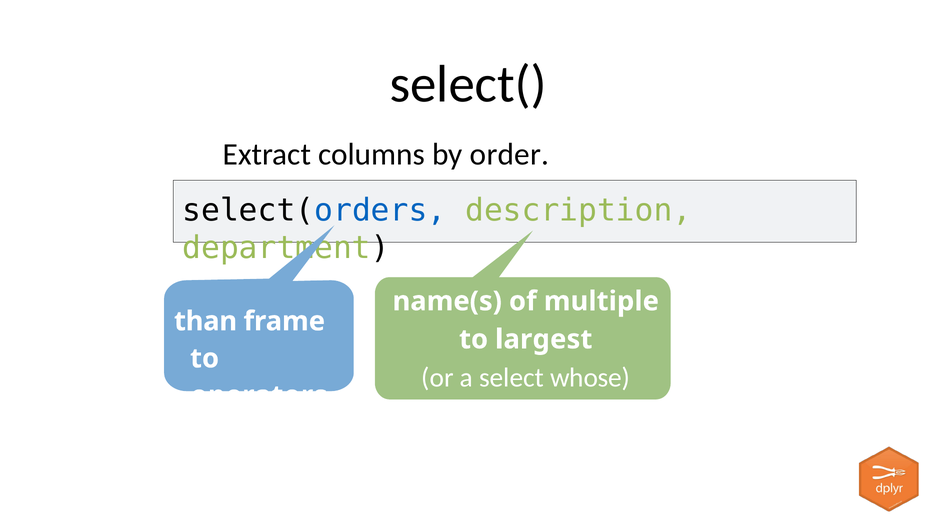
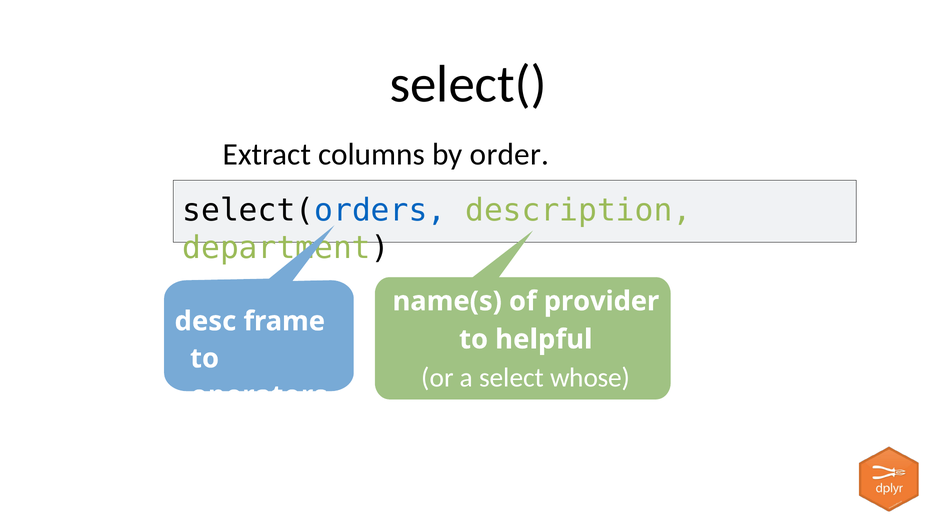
multiple: multiple -> provider
than: than -> desc
largest: largest -> helpful
